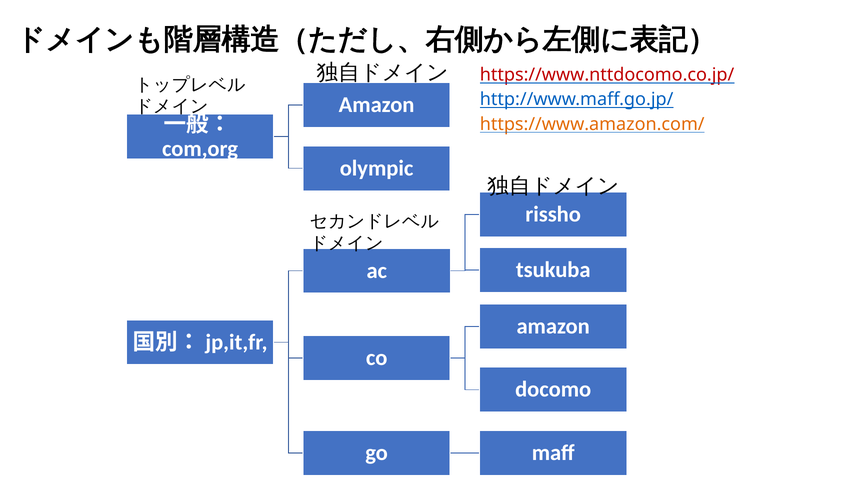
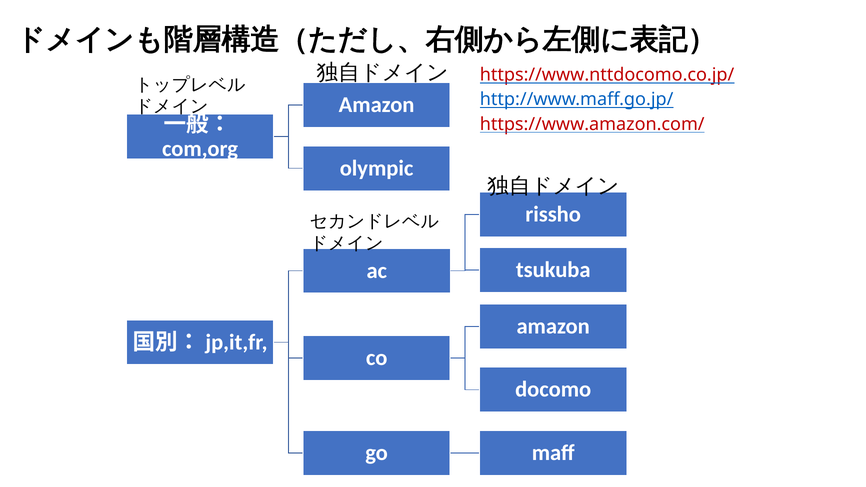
https://www.amazon.com/ colour: orange -> red
